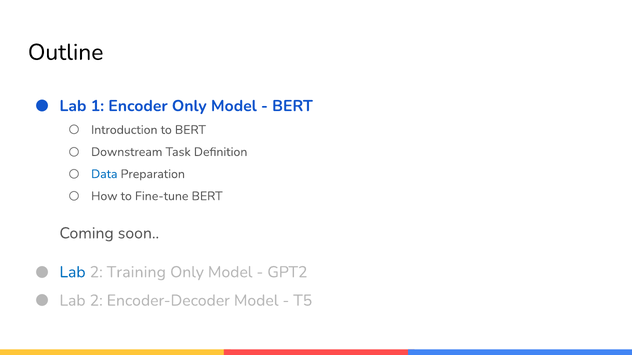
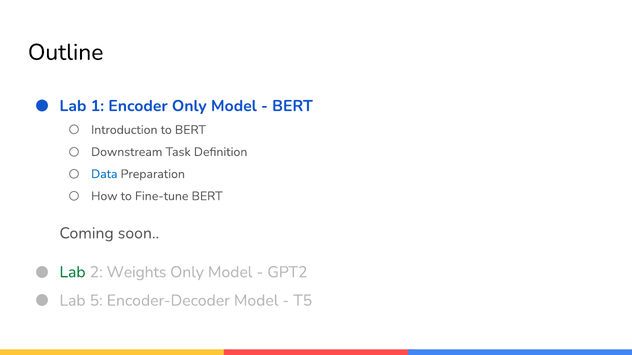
Lab at (73, 272) colour: blue -> green
Training: Training -> Weights
2 at (96, 301): 2 -> 5
